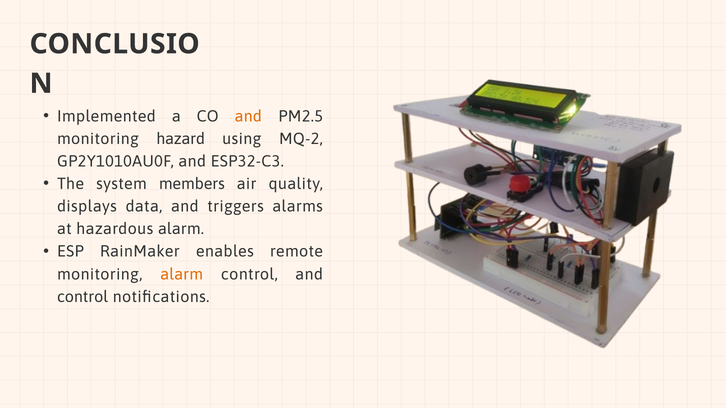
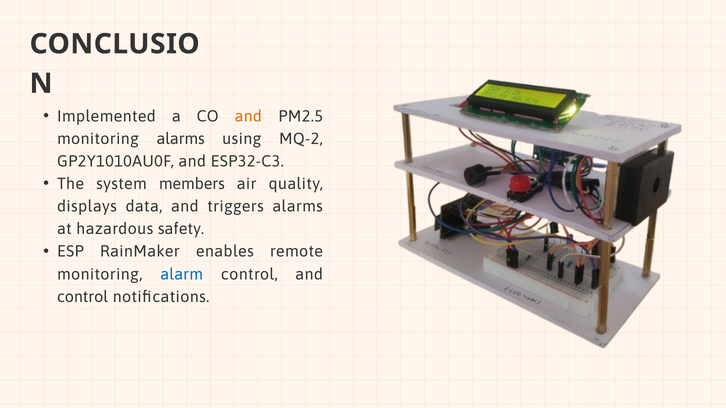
monitoring hazard: hazard -> alarms
hazardous alarm: alarm -> safety
alarm at (182, 274) colour: orange -> blue
